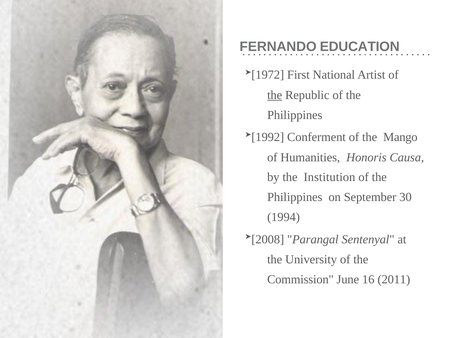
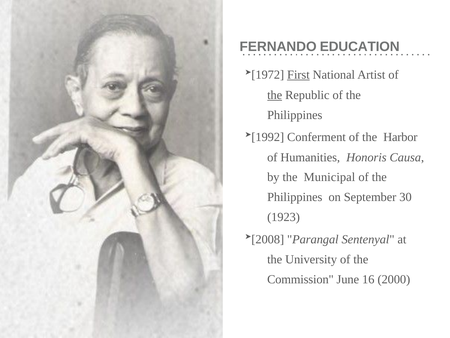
First underline: none -> present
Mango: Mango -> Harbor
Institution: Institution -> Municipal
1994: 1994 -> 1923
2011: 2011 -> 2000
